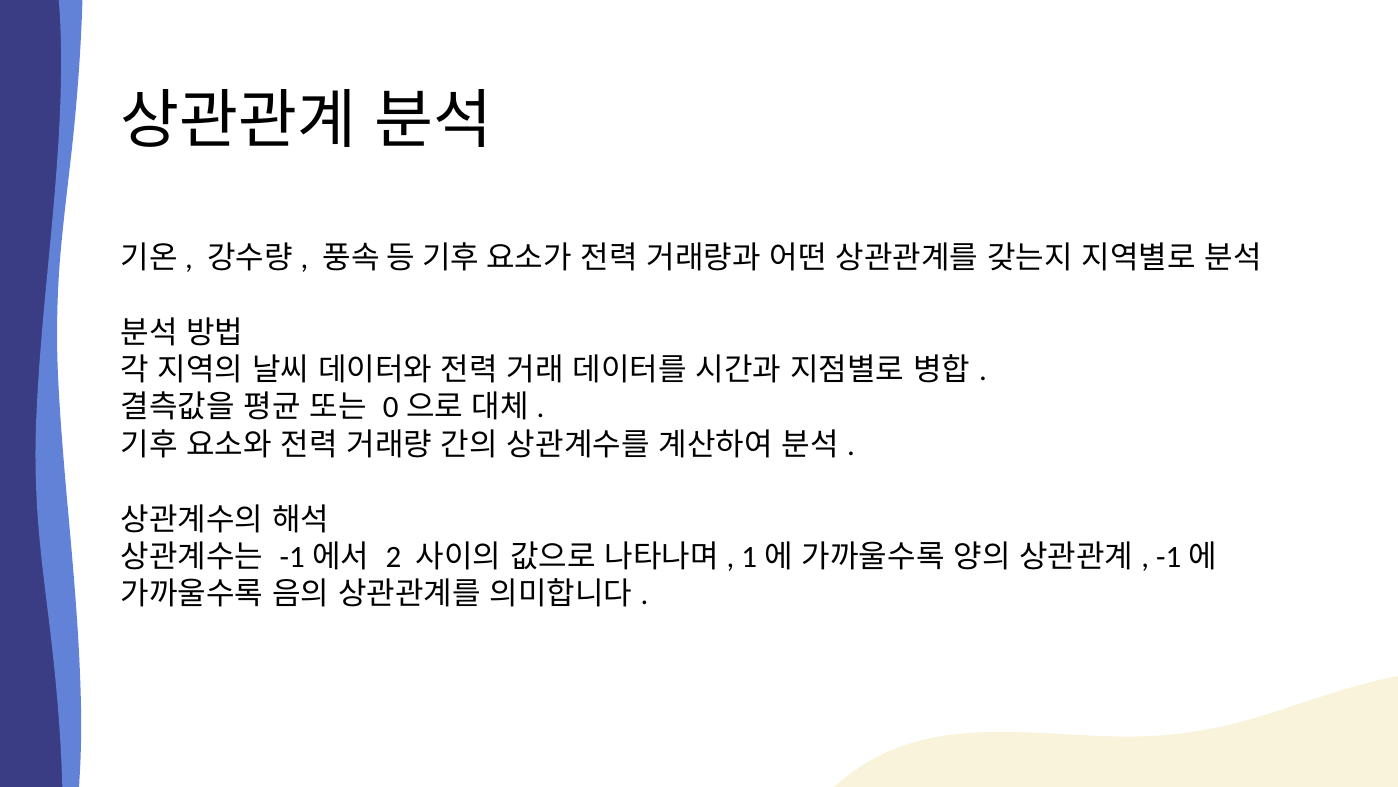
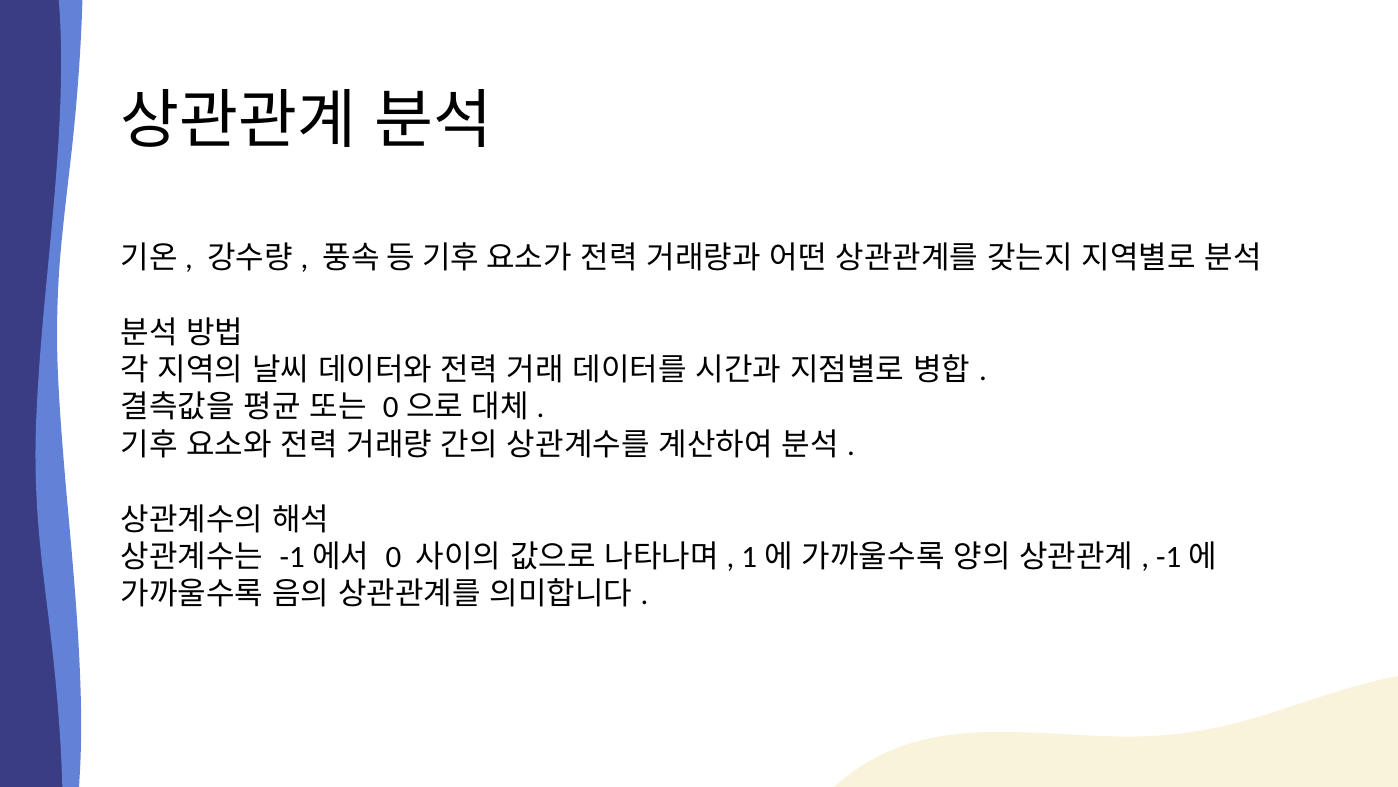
2: 2 -> 0
